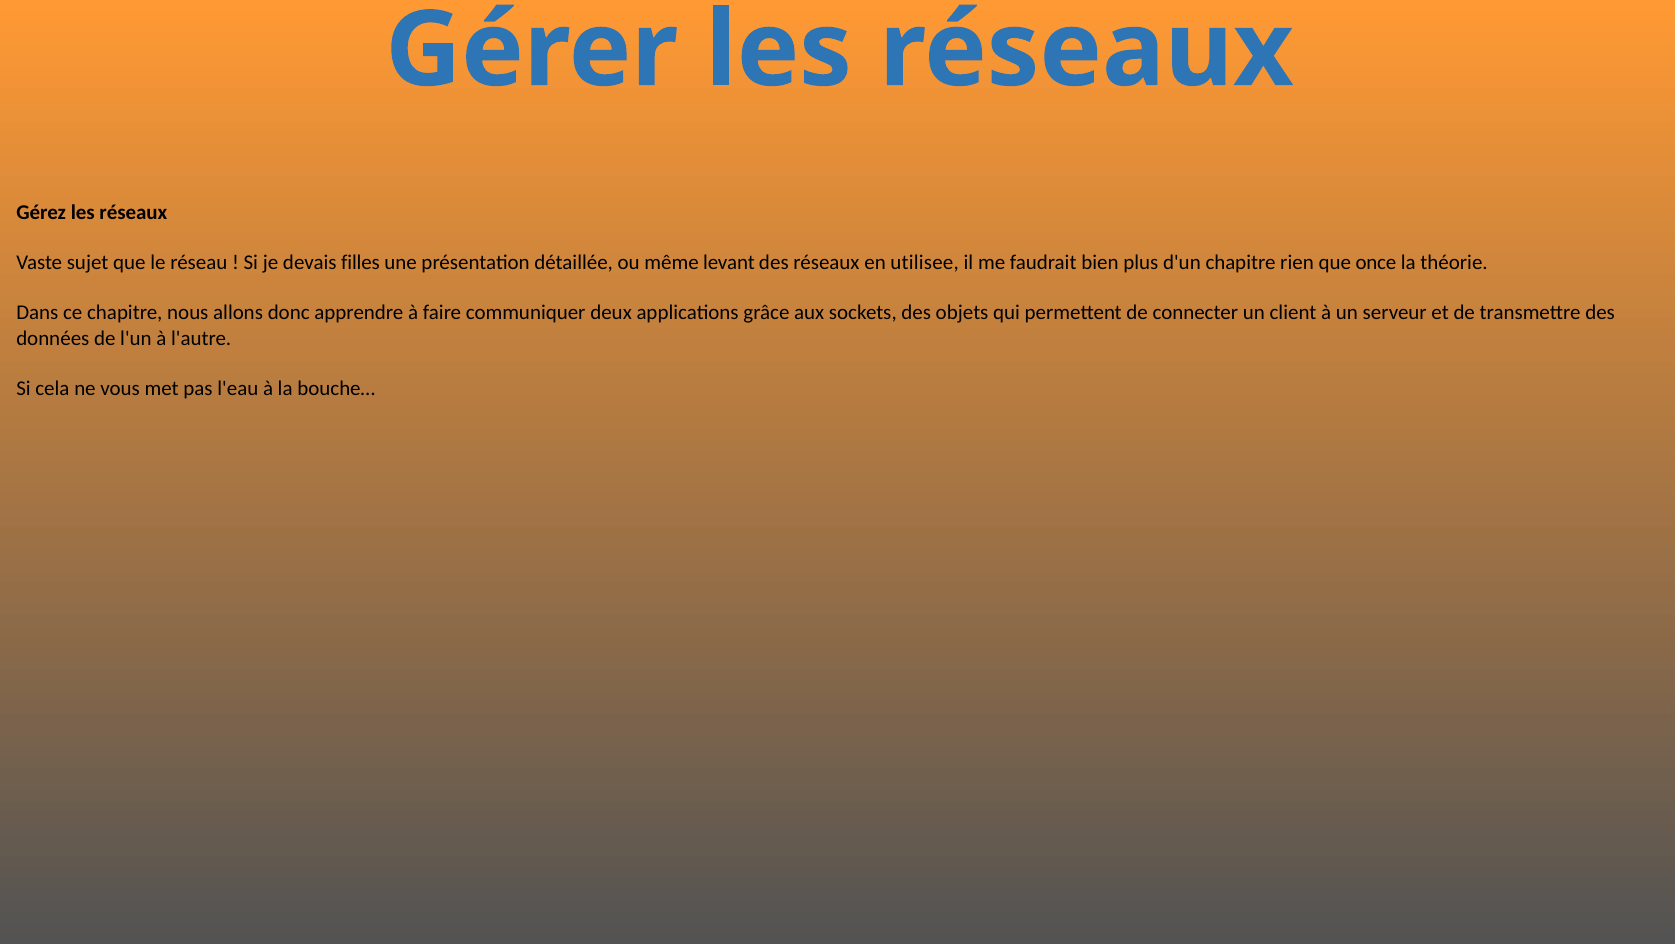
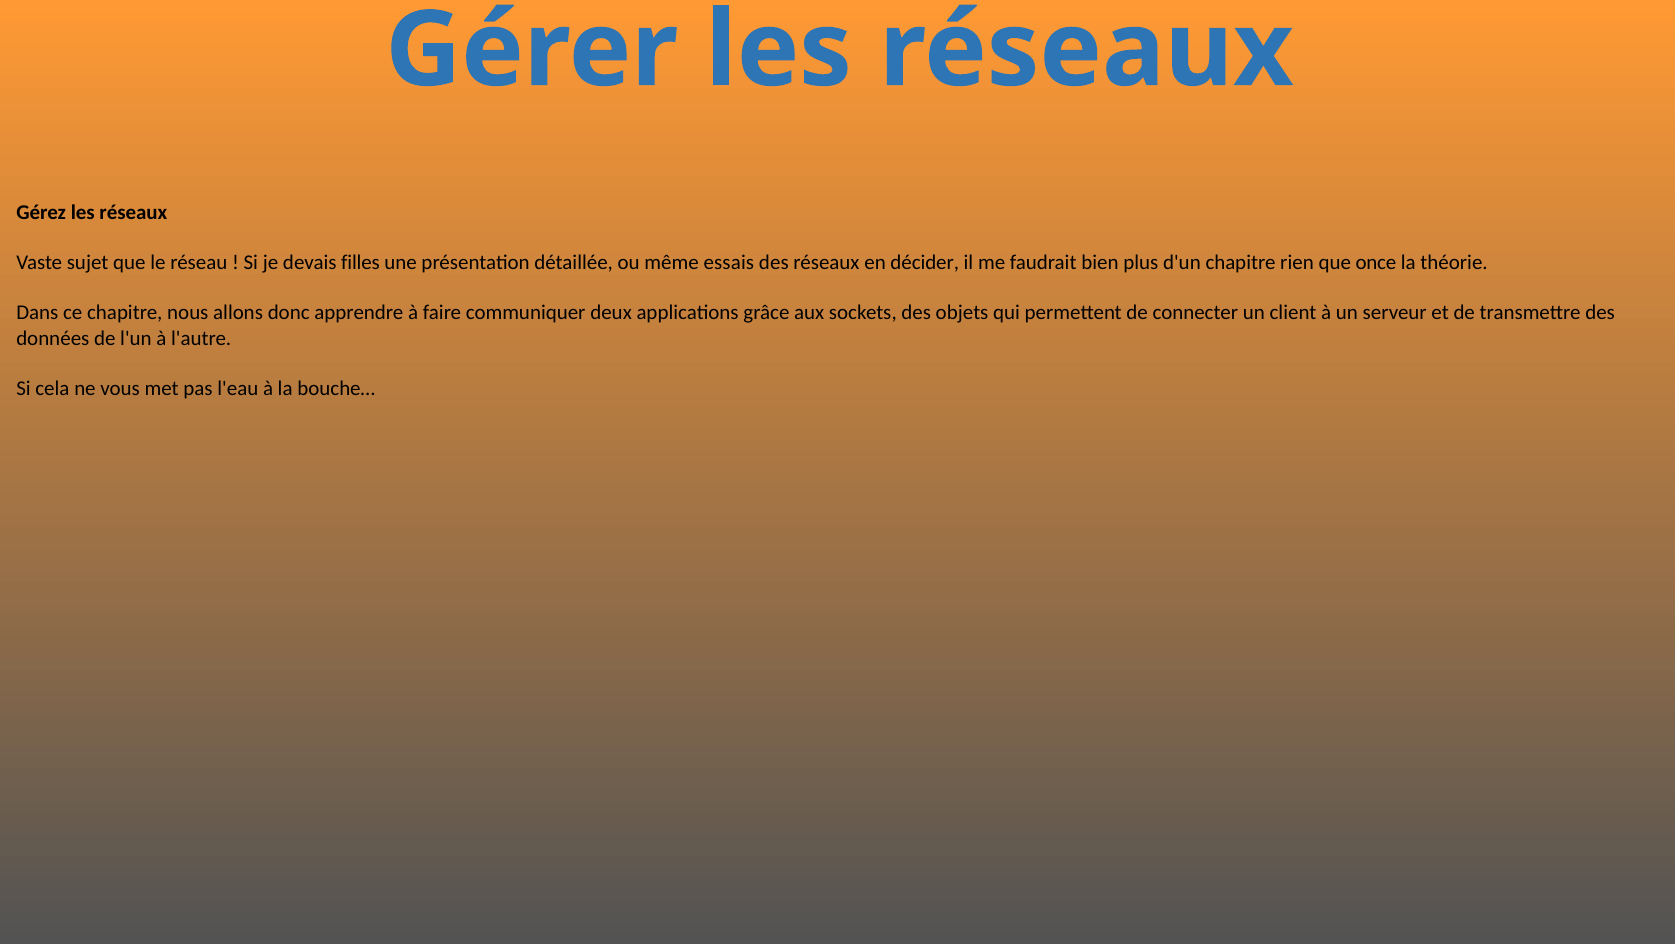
levant: levant -> essais
utilisee: utilisee -> décider
